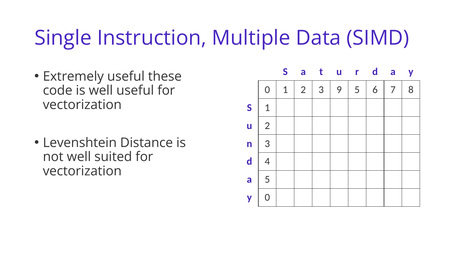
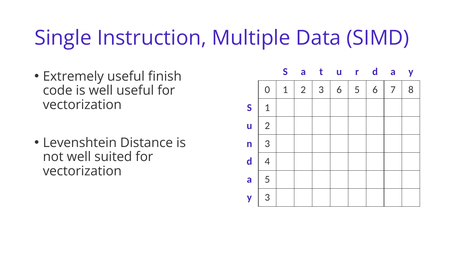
these: these -> finish
3 9: 9 -> 6
0 at (267, 197): 0 -> 3
